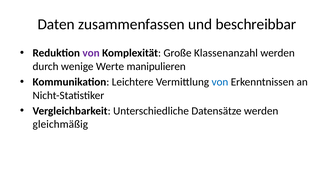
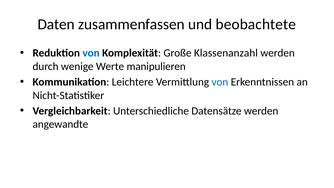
beschreibbar: beschreibbar -> beobachtete
von at (91, 53) colour: purple -> blue
gleichmäßig: gleichmäßig -> angewandte
